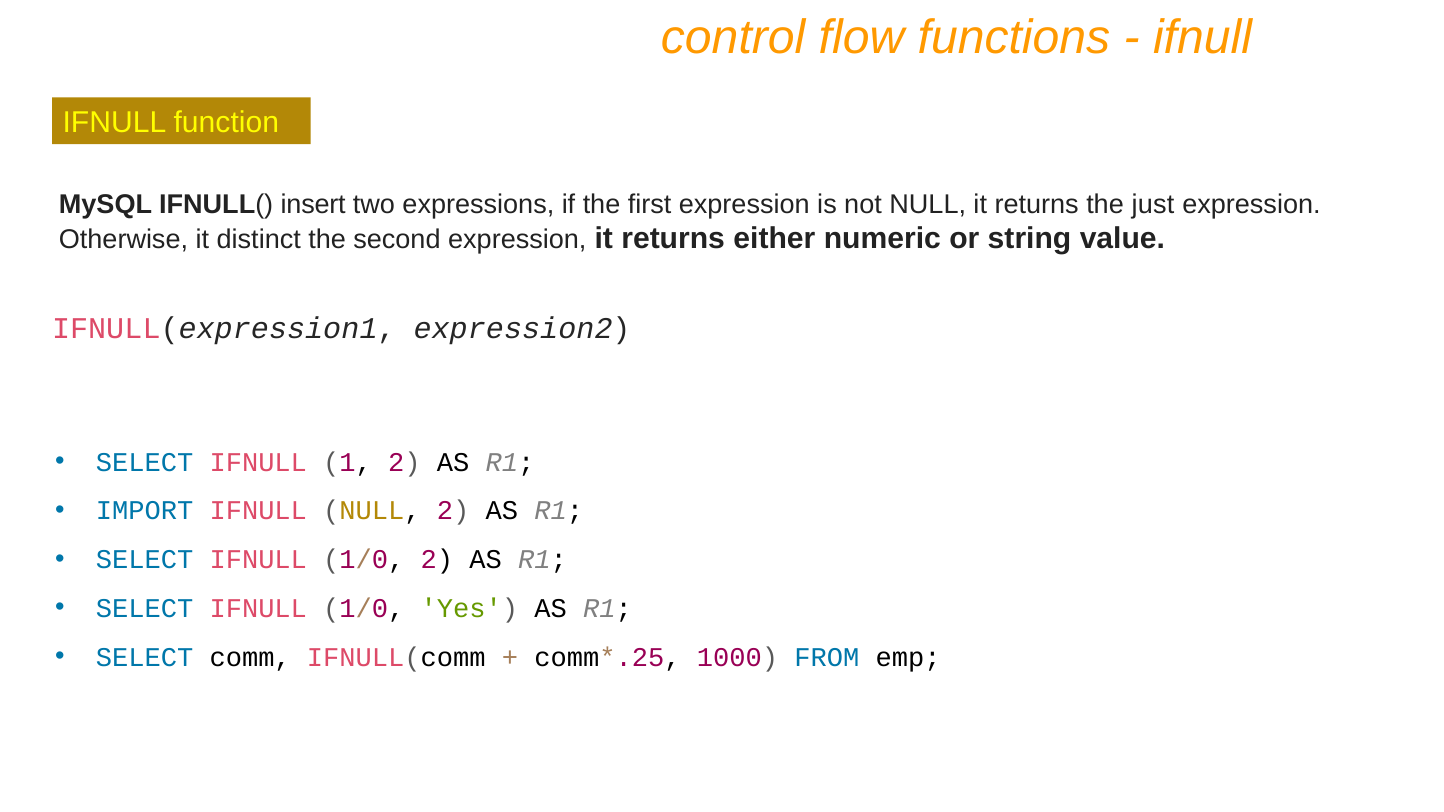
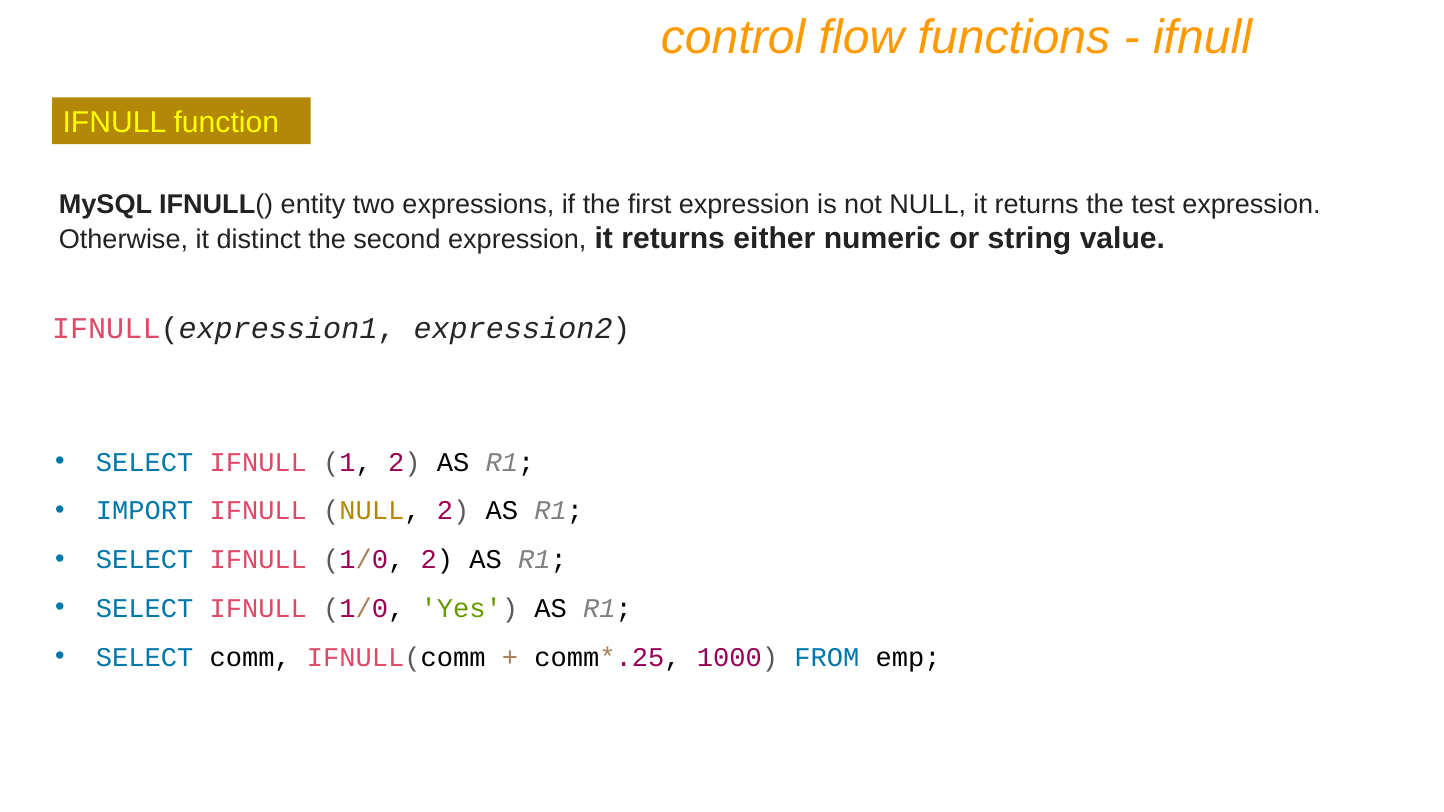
insert: insert -> entity
just: just -> test
